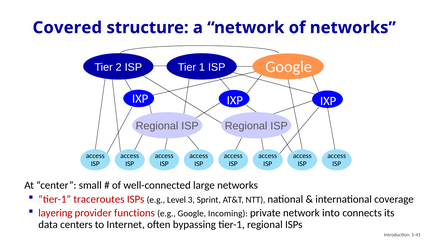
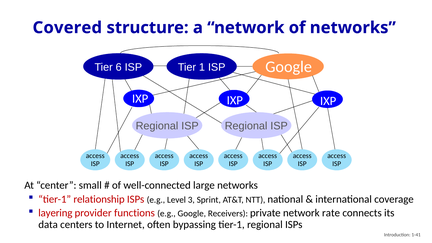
2: 2 -> 6
traceroutes: traceroutes -> relationship
Incoming: Incoming -> Receivers
into: into -> rate
